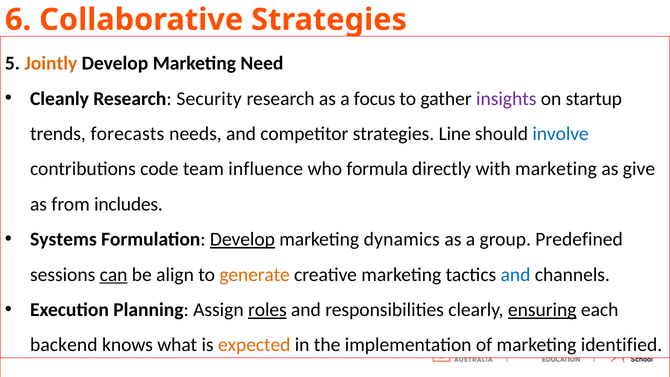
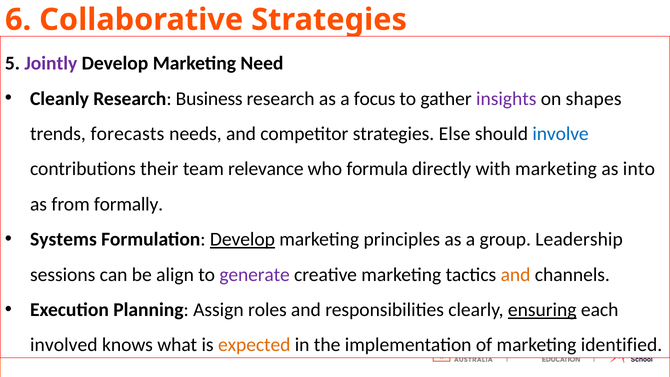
Jointly colour: orange -> purple
Security: Security -> Business
startup: startup -> shapes
Line: Line -> Else
code: code -> their
influence: influence -> relevance
give: give -> into
includes: includes -> formally
dynamics: dynamics -> principles
Predefined: Predefined -> Leadership
can underline: present -> none
generate colour: orange -> purple
and at (516, 275) colour: blue -> orange
roles underline: present -> none
backend: backend -> involved
